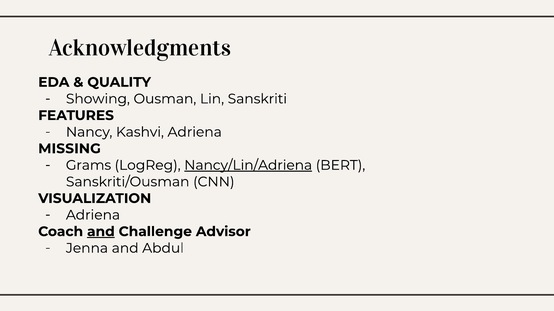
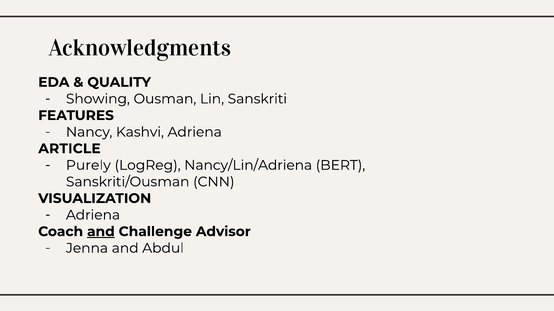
MISSING: MISSING -> ARTICLE
Grams: Grams -> Purely
Nancy/Lin/Adriena underline: present -> none
